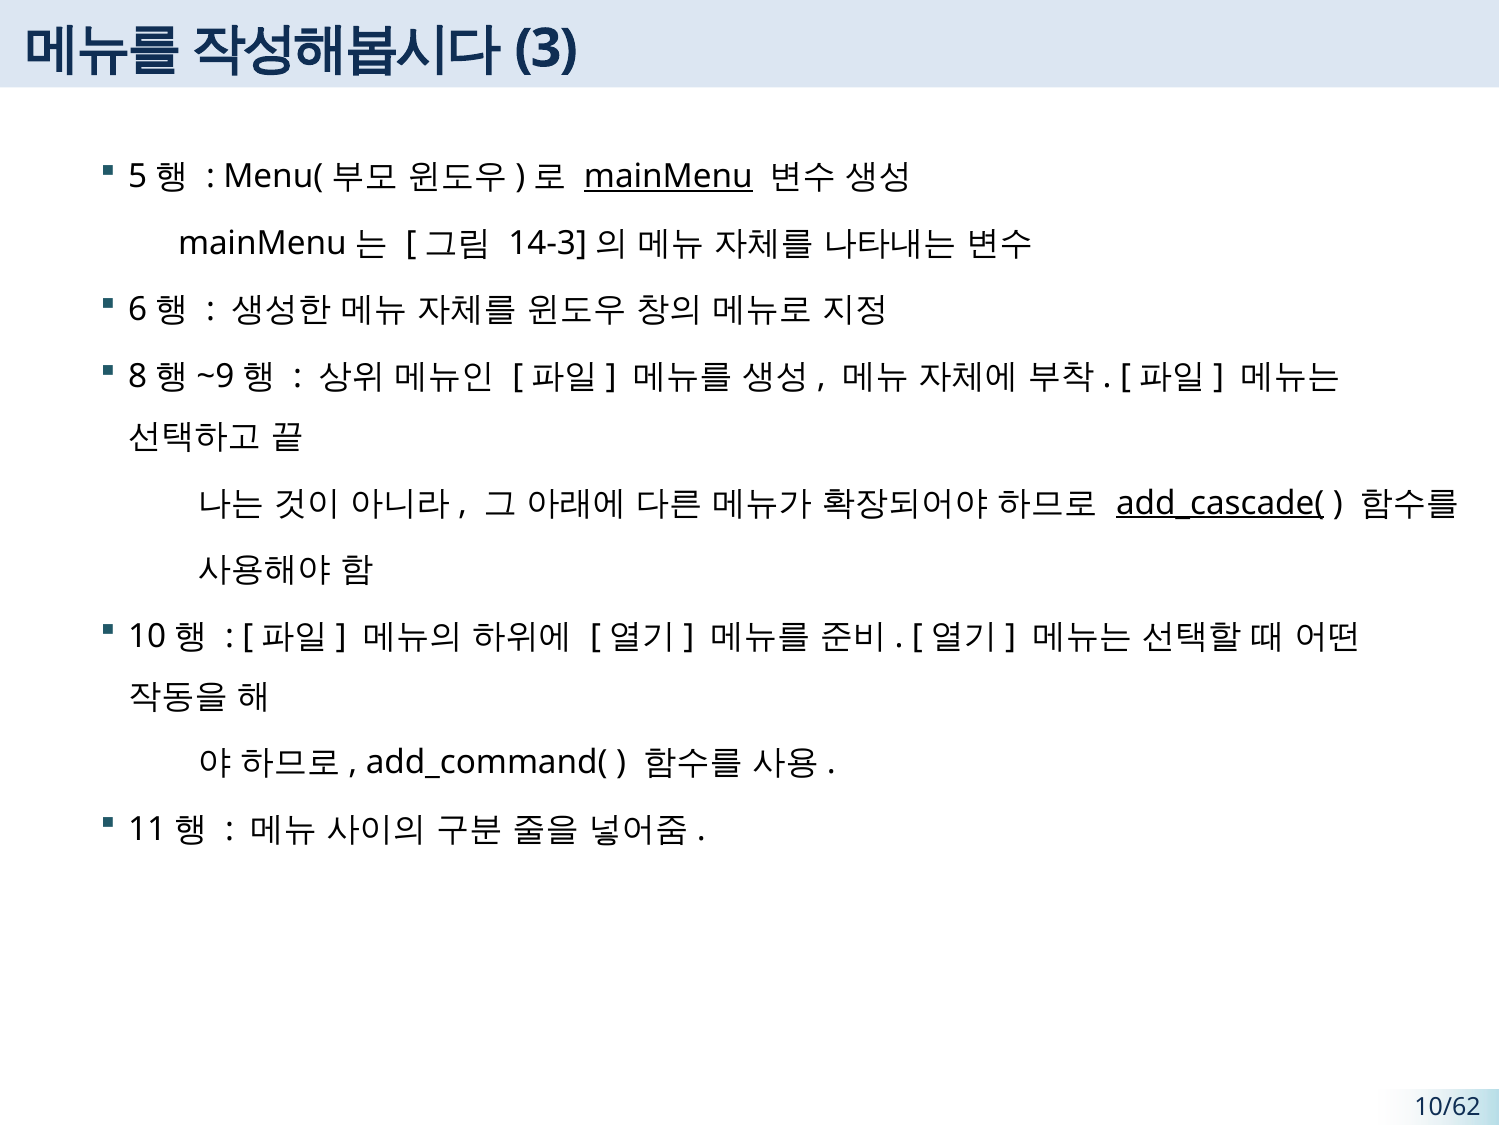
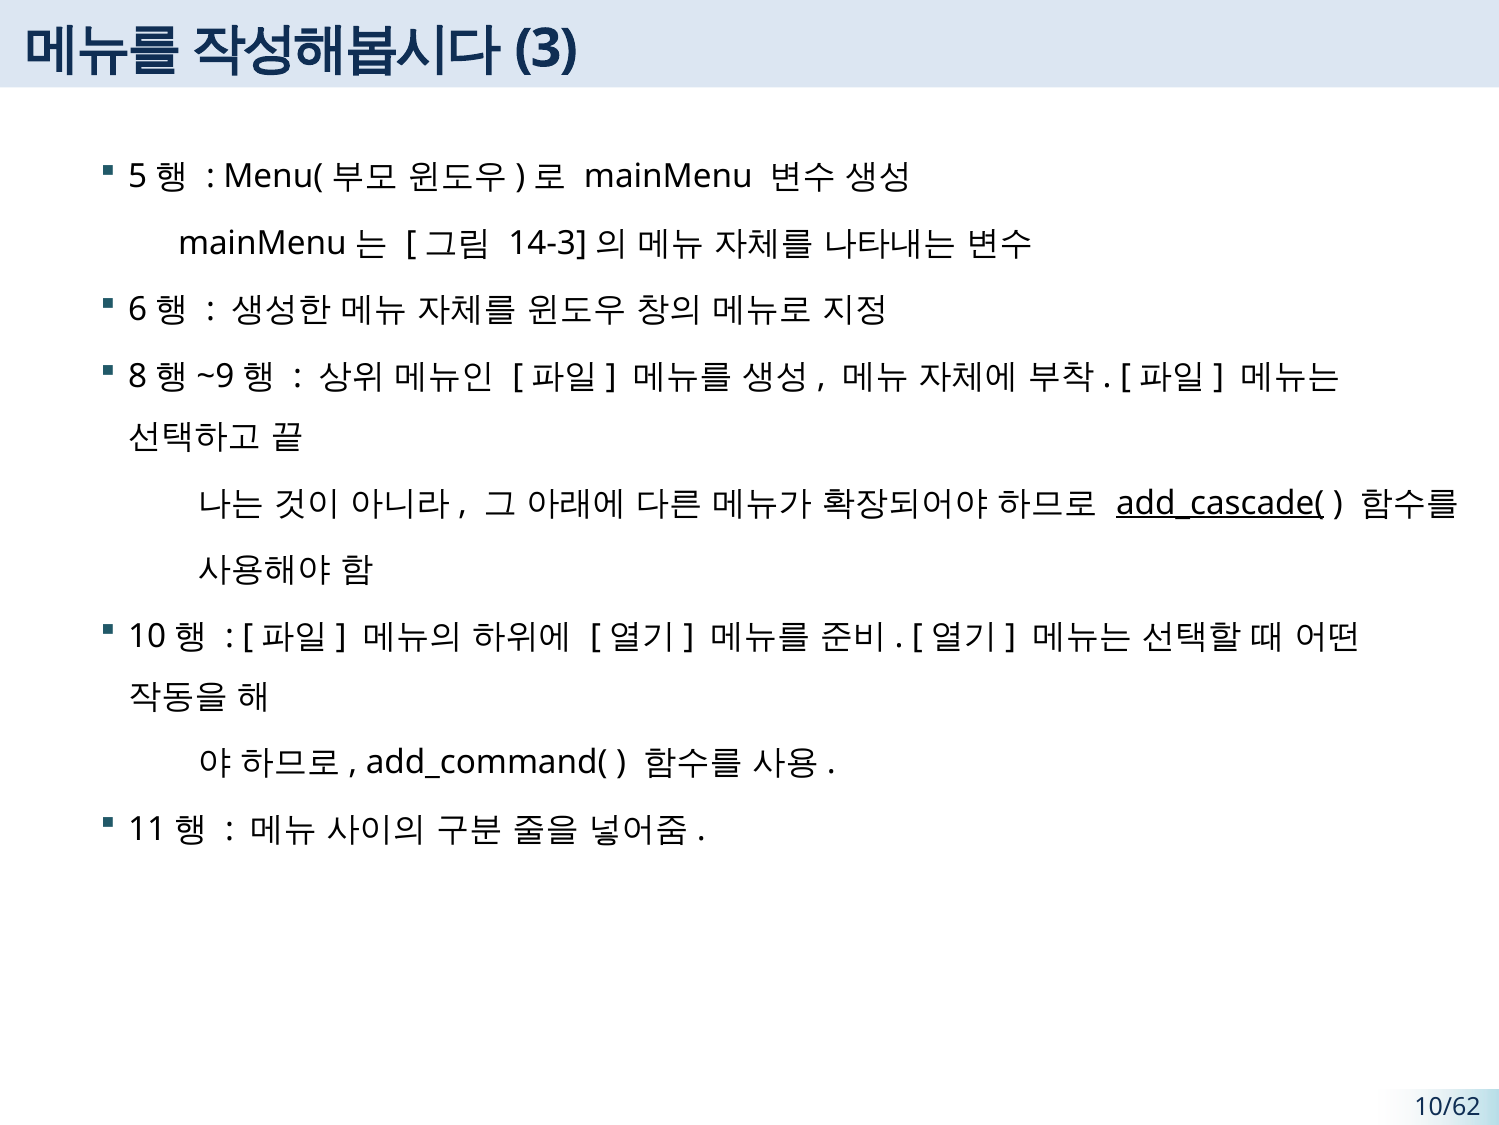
mainMenu underline: present -> none
